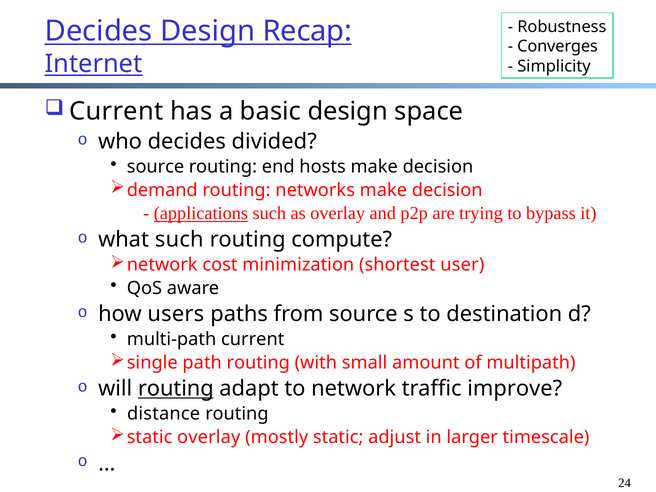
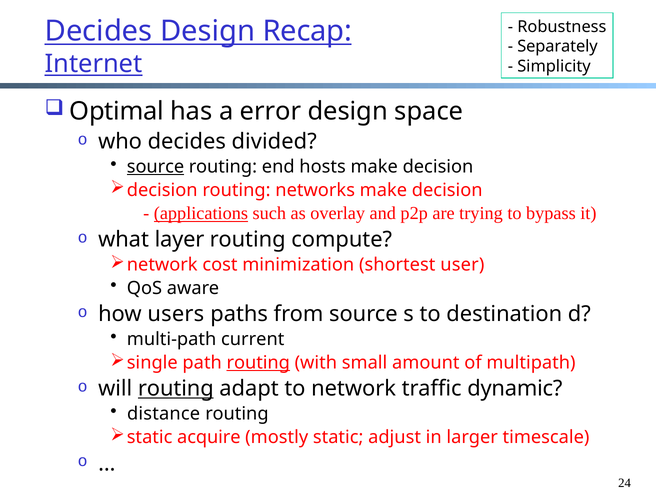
Converges: Converges -> Separately
Current at (116, 112): Current -> Optimal
basic: basic -> error
source at (155, 167) underline: none -> present
demand at (162, 190): demand -> decision
what such: such -> layer
routing at (258, 363) underline: none -> present
improve: improve -> dynamic
static overlay: overlay -> acquire
